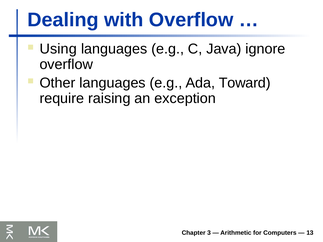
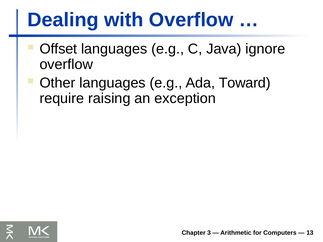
Using: Using -> Offset
